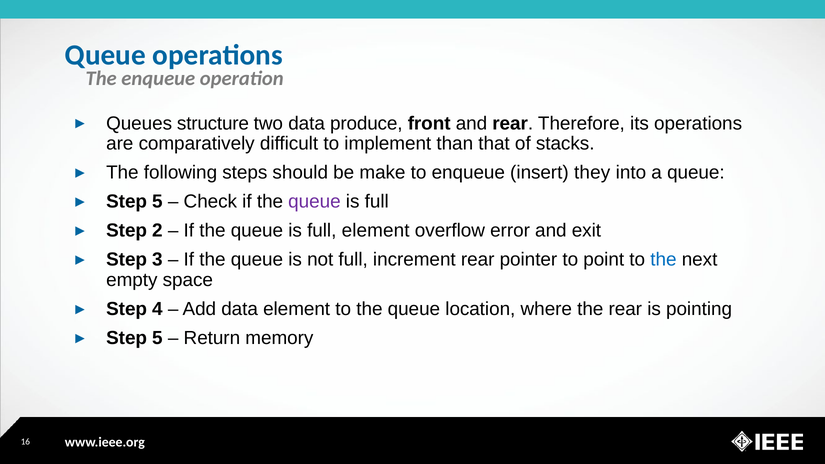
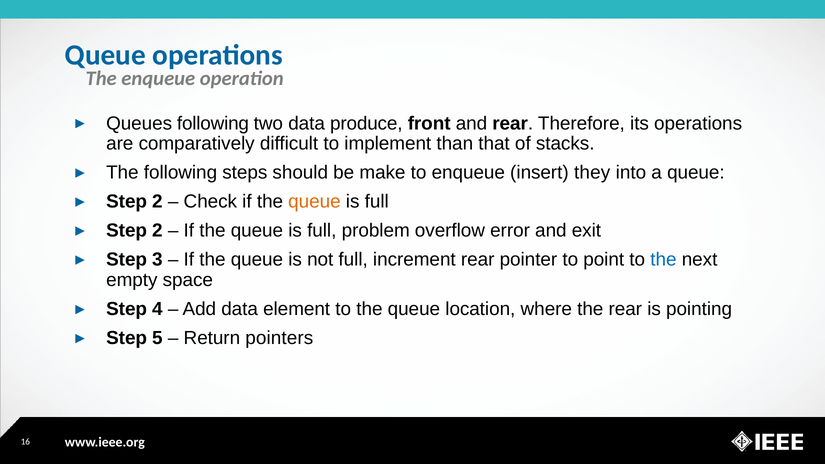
Queues structure: structure -> following
5 at (157, 202): 5 -> 2
queue at (314, 202) colour: purple -> orange
full element: element -> problem
memory: memory -> pointers
